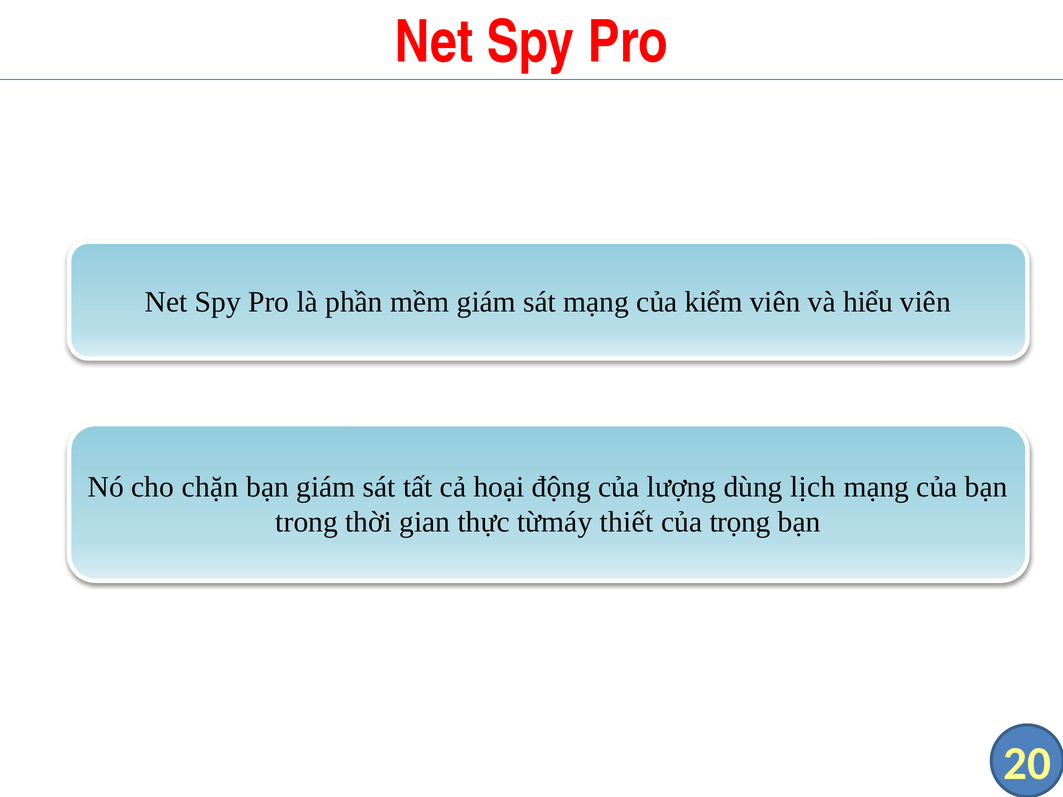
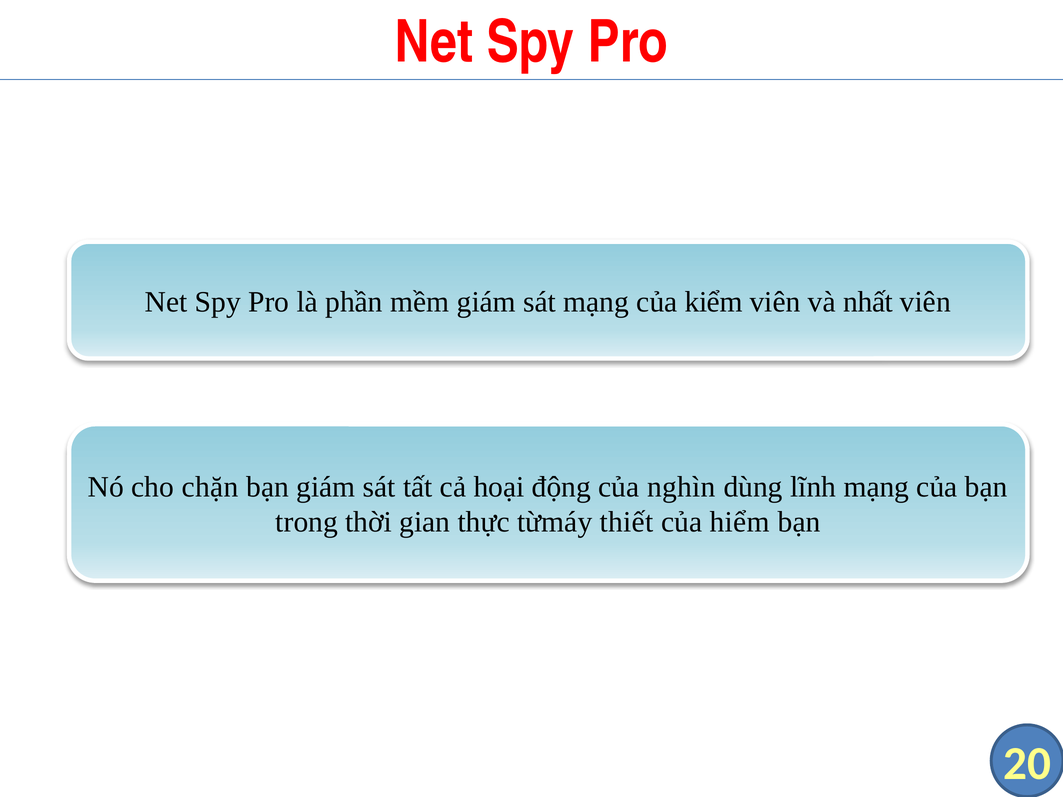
hiểu: hiểu -> nhất
lượng: lượng -> nghìn
lịch: lịch -> lĩnh
trọng: trọng -> hiểm
